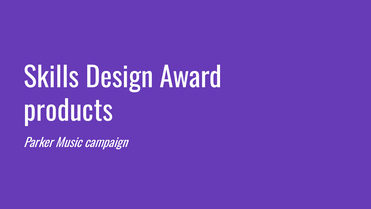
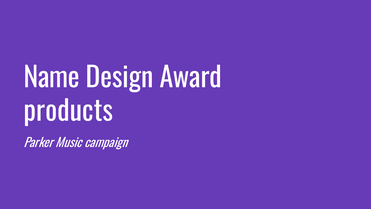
Skills: Skills -> Name
